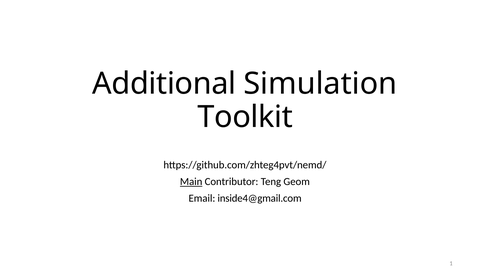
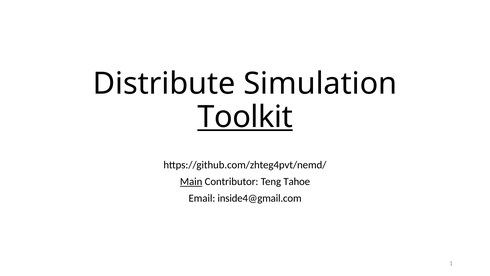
Additional: Additional -> Distribute
Toolkit underline: none -> present
Geom: Geom -> Tahoe
